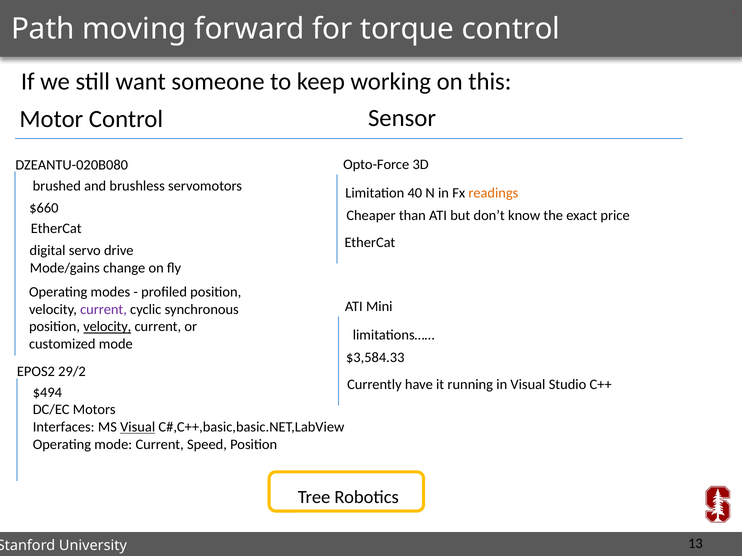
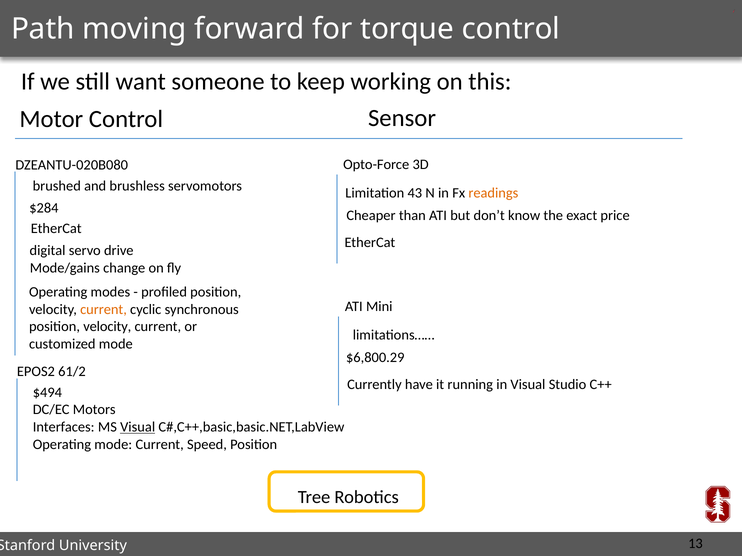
40: 40 -> 43
$660: $660 -> $284
current at (104, 310) colour: purple -> orange
velocity at (107, 327) underline: present -> none
$3,584.33: $3,584.33 -> $6,800.29
29/2: 29/2 -> 61/2
